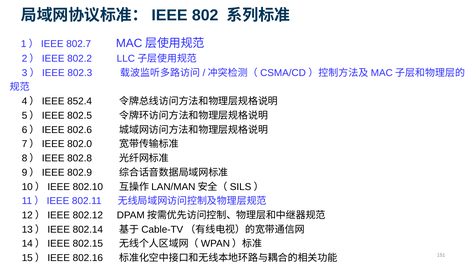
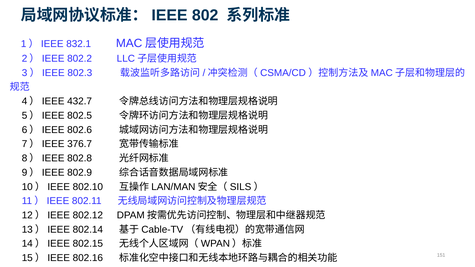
802.7: 802.7 -> 832.1
852.4: 852.4 -> 432.7
802.0: 802.0 -> 376.7
